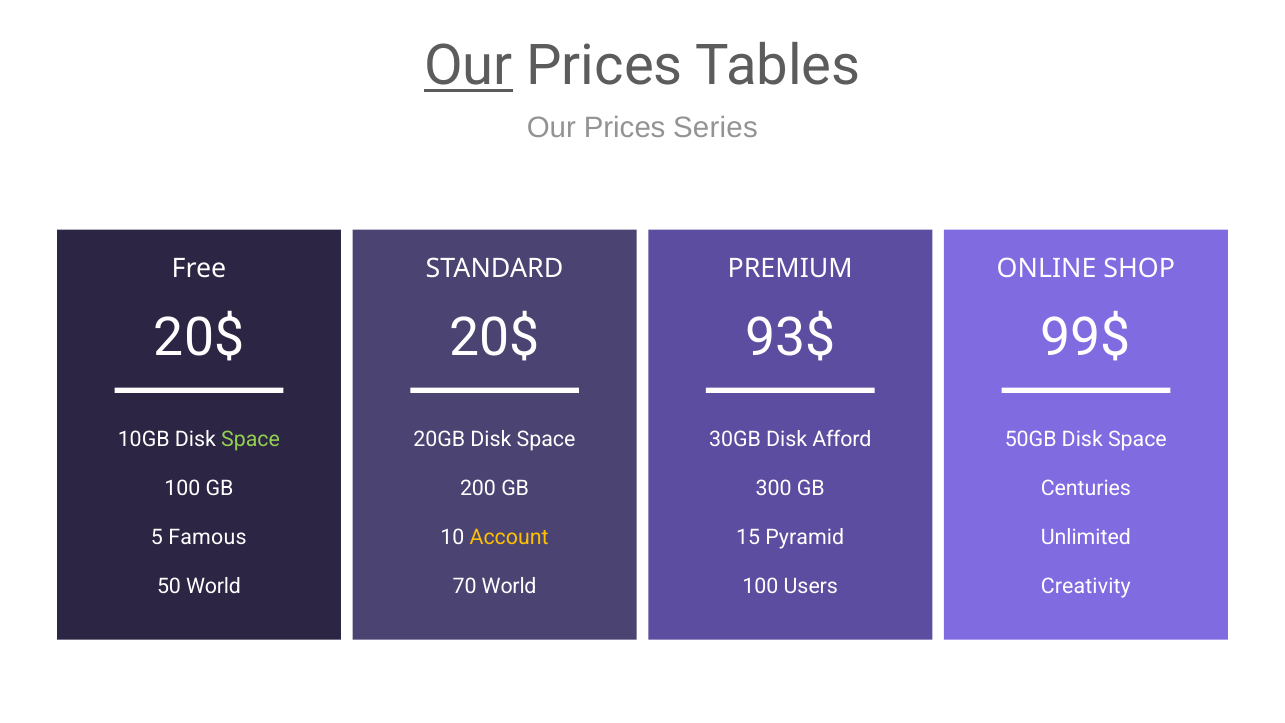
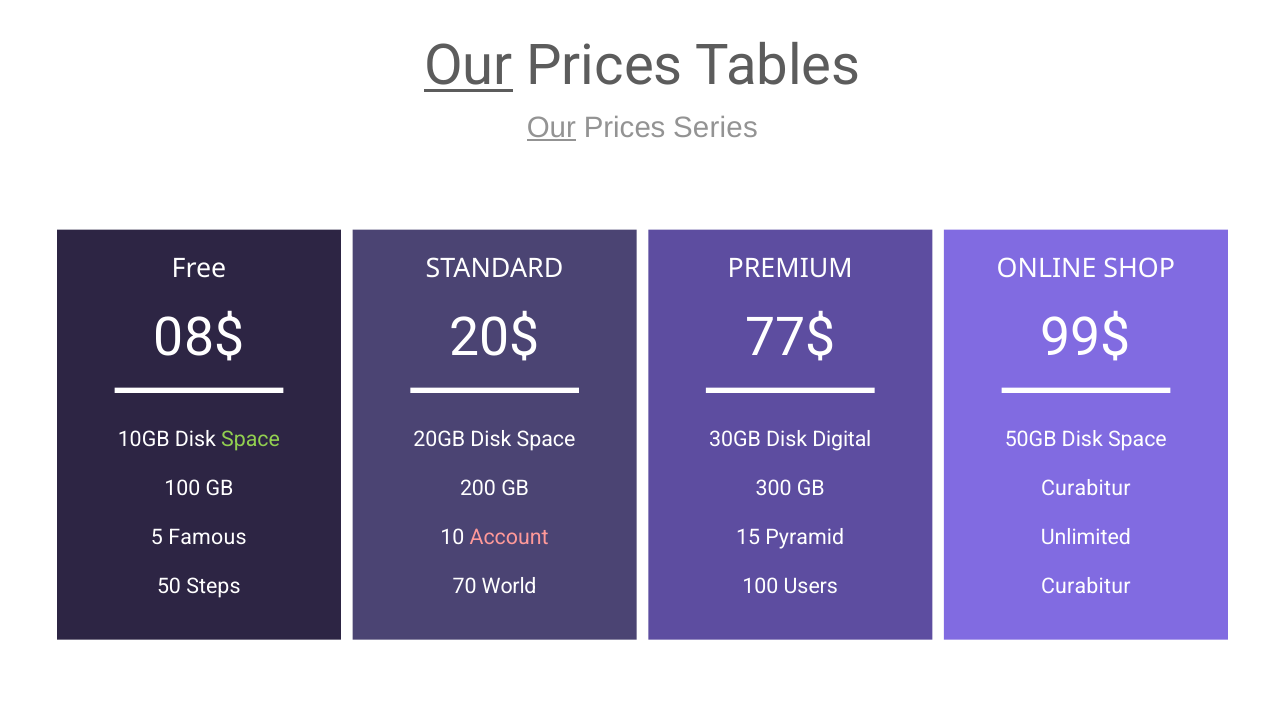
Our at (551, 128) underline: none -> present
20$ at (199, 338): 20$ -> 08$
93$: 93$ -> 77$
Afford: Afford -> Digital
Centuries at (1086, 489): Centuries -> Curabitur
Account colour: yellow -> pink
50 World: World -> Steps
Creativity at (1086, 586): Creativity -> Curabitur
